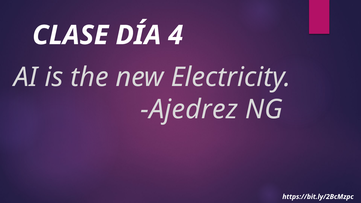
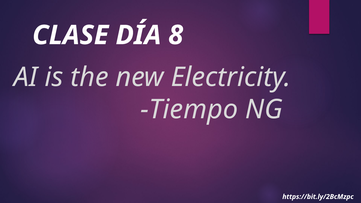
4: 4 -> 8
Ajedrez: Ajedrez -> Tiempo
